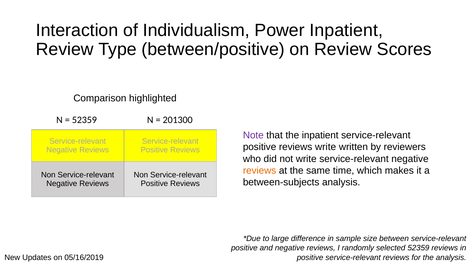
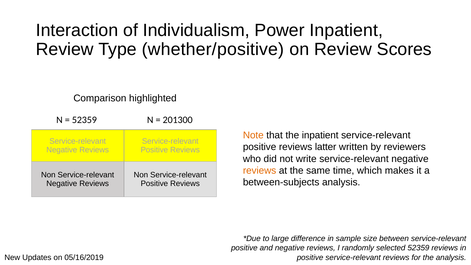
between/positive: between/positive -> whether/positive
Note colour: purple -> orange
reviews write: write -> latter
